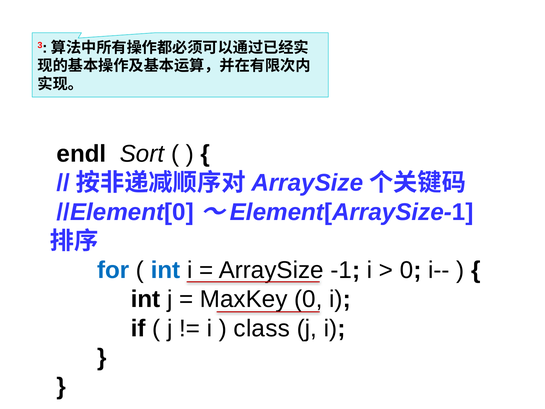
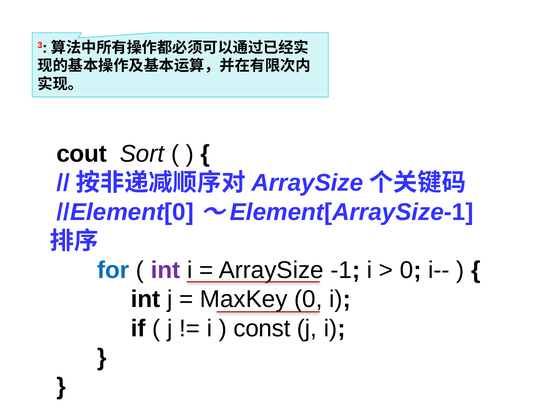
endl: endl -> cout
int at (166, 270) colour: blue -> purple
class: class -> const
